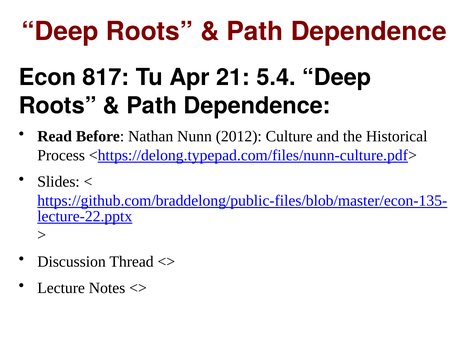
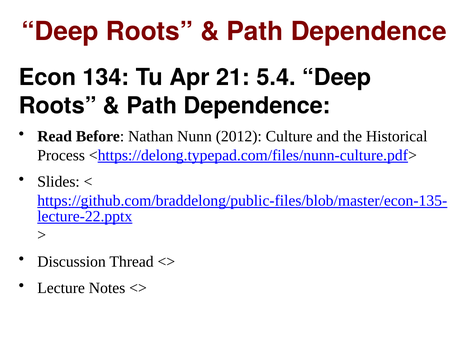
817: 817 -> 134
